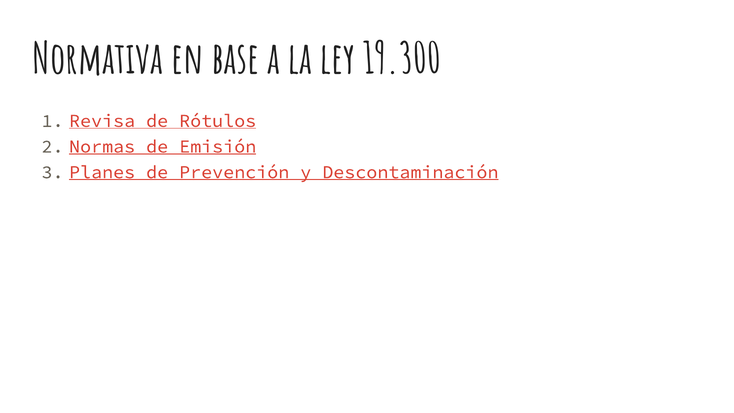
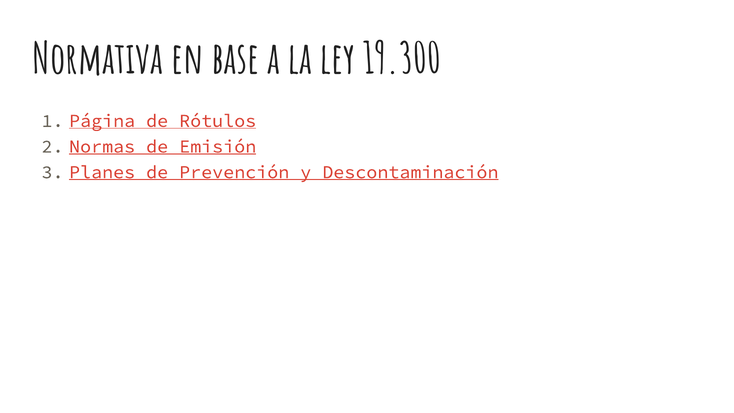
Revisa: Revisa -> Página
